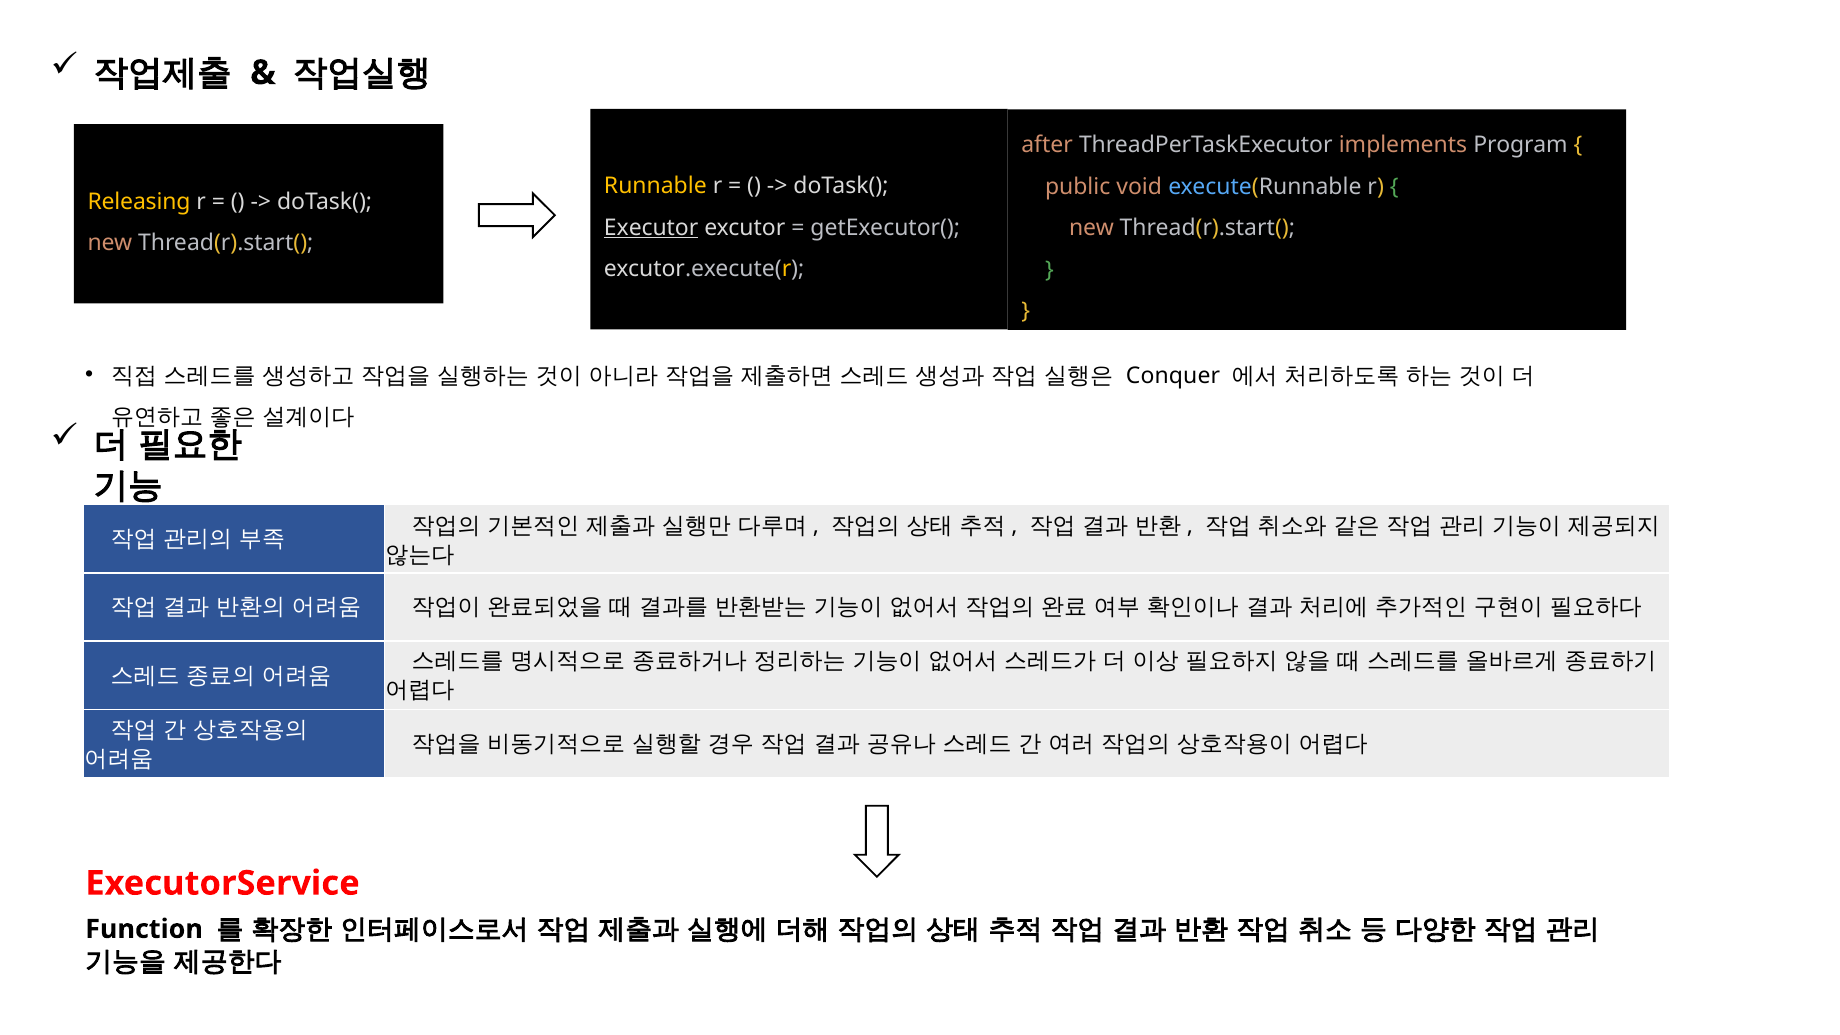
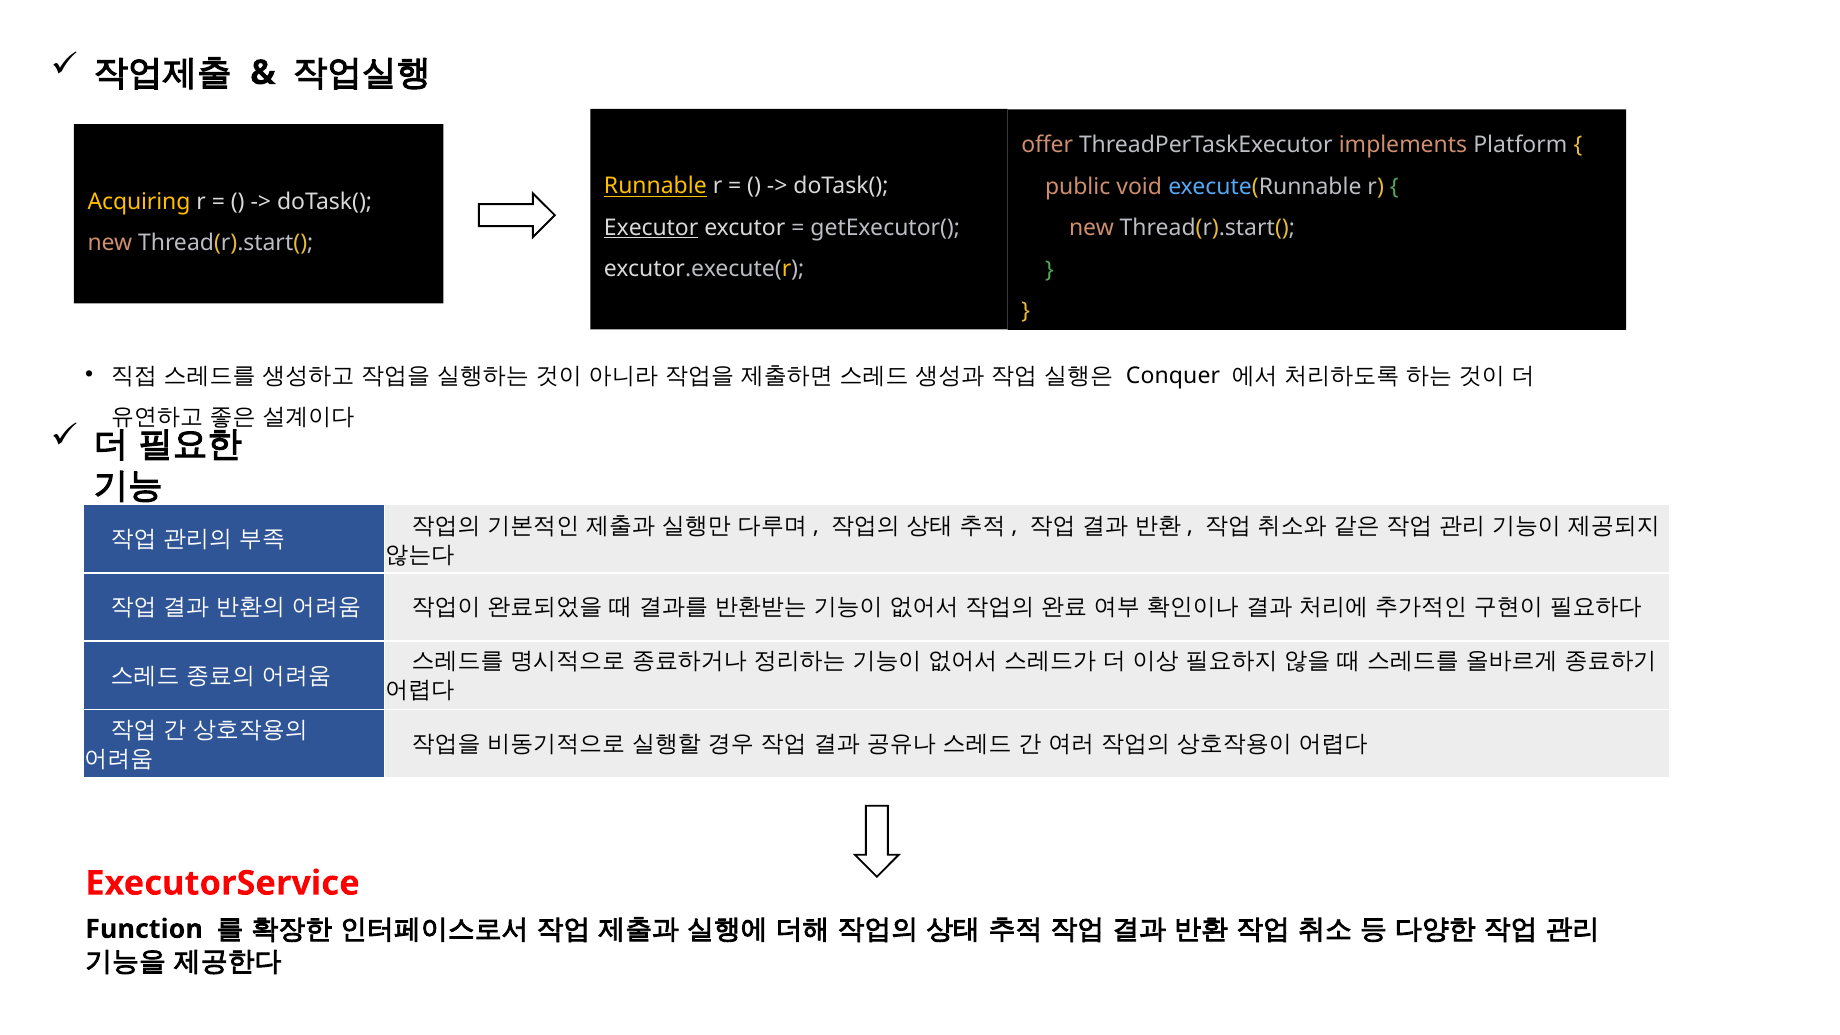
after: after -> offer
Program: Program -> Platform
Runnable underline: none -> present
Releasing: Releasing -> Acquiring
